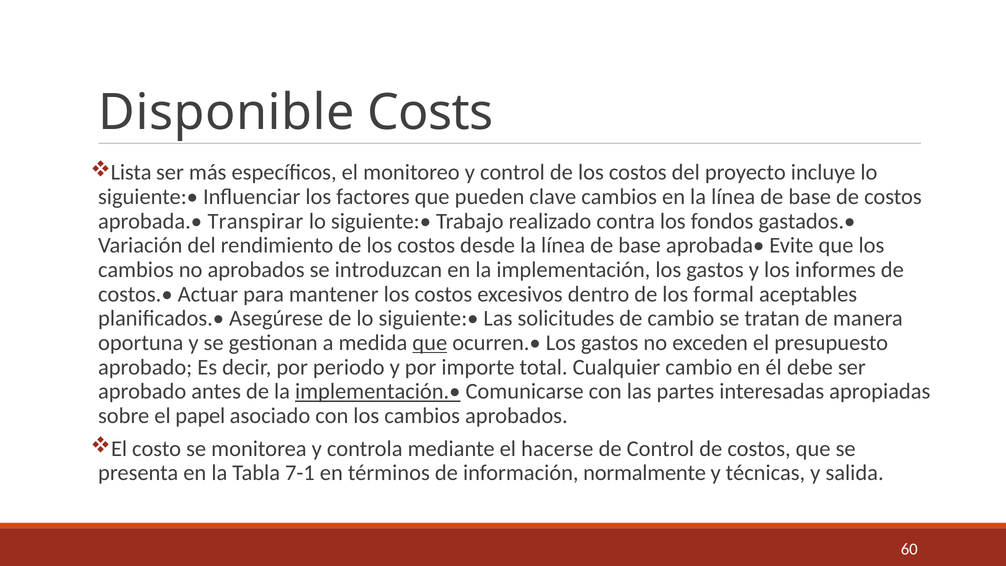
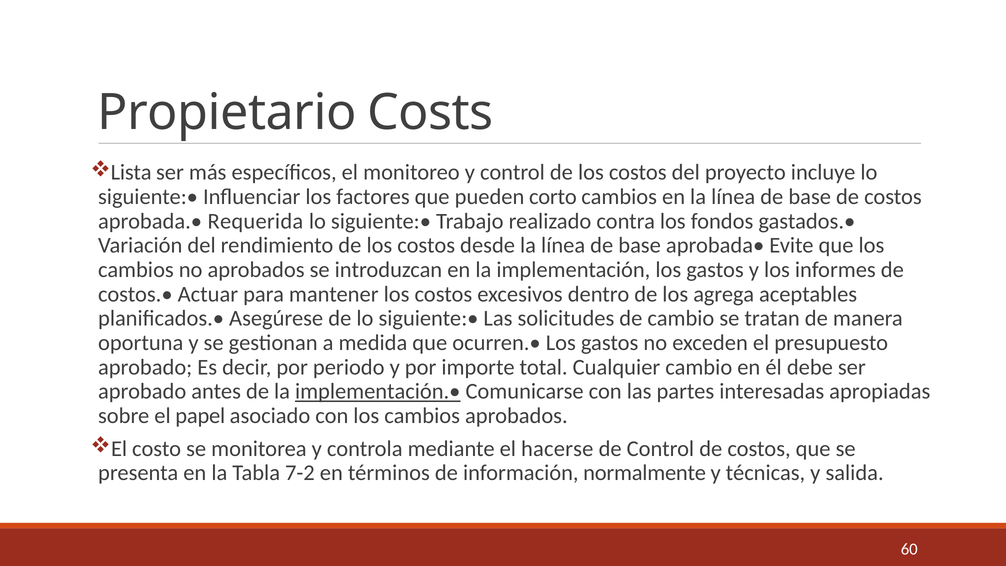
Disponible: Disponible -> Propietario
clave: clave -> corto
Transpirar: Transpirar -> Requerida
formal: formal -> agrega
que at (430, 343) underline: present -> none
7-1: 7-1 -> 7-2
